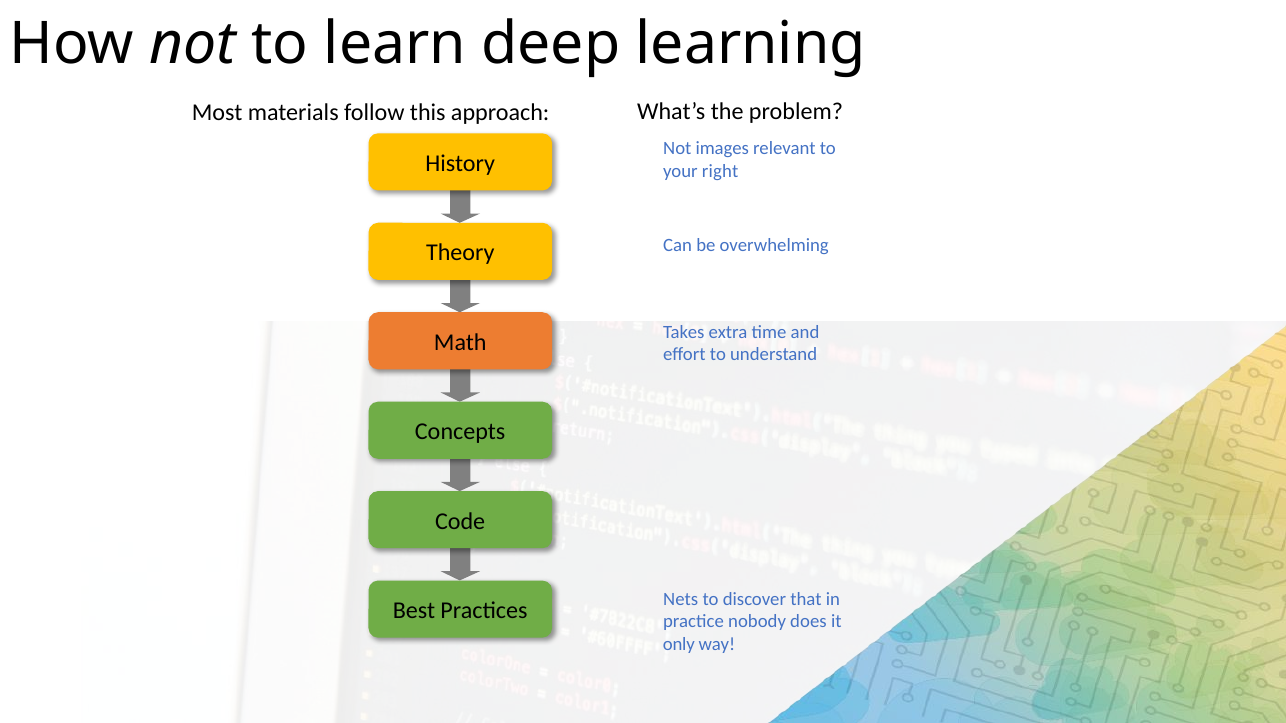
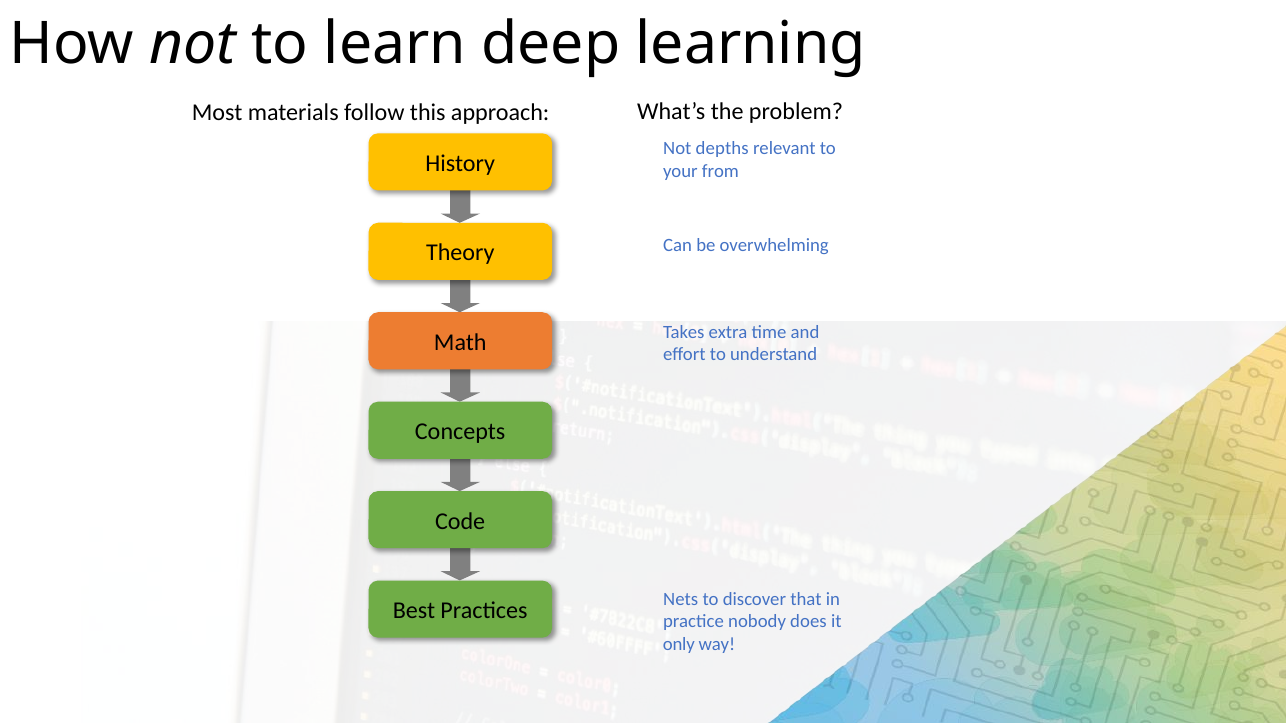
images: images -> depths
right: right -> from
